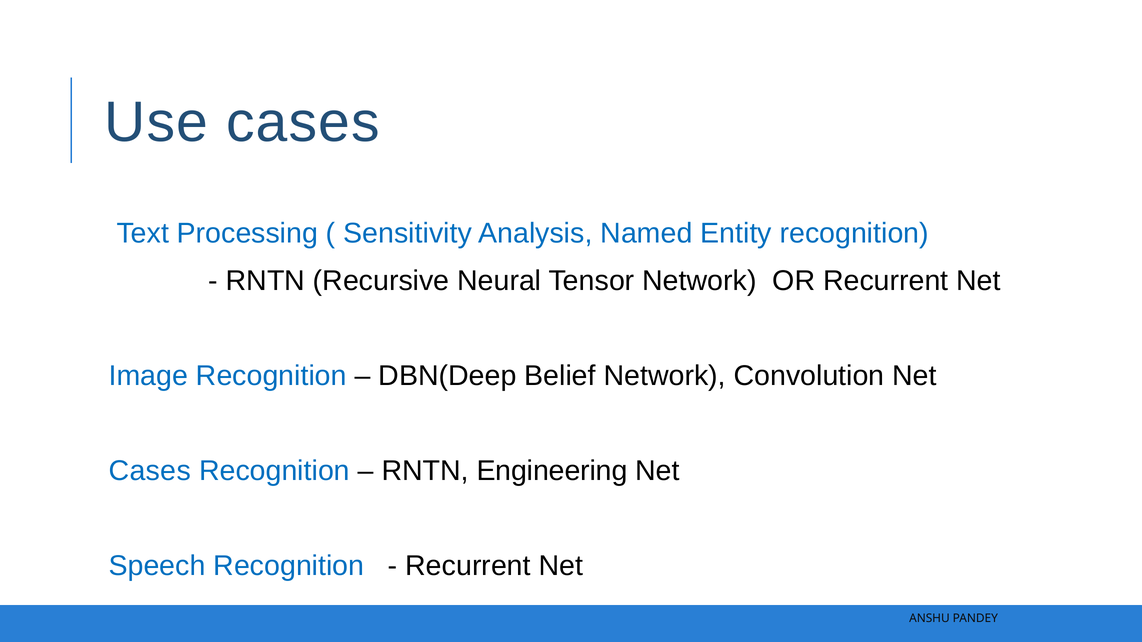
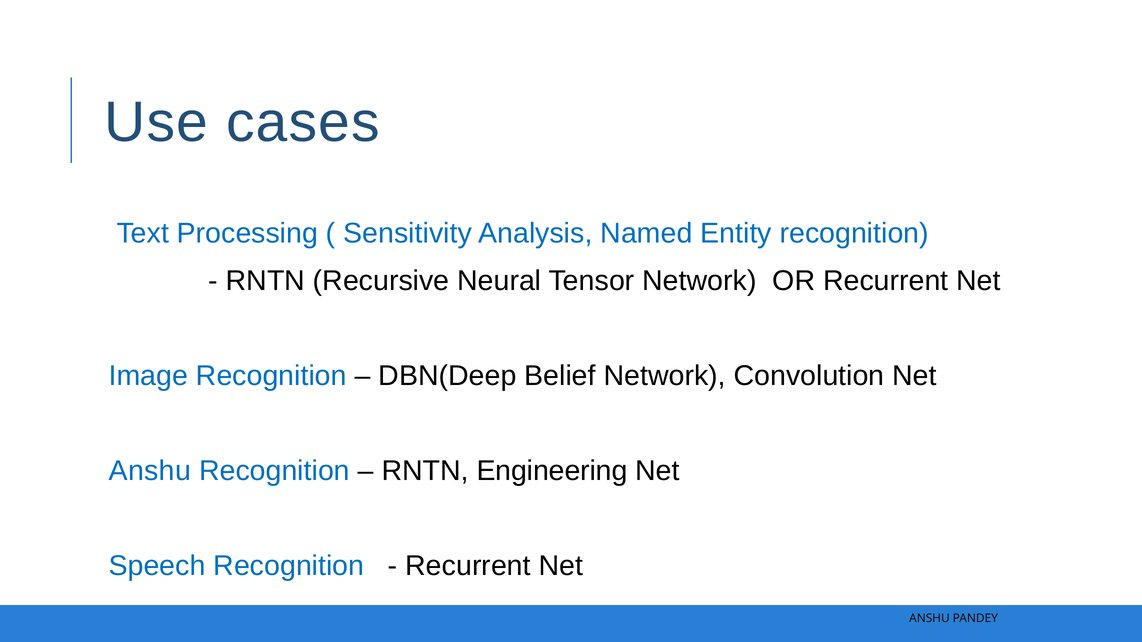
Cases at (150, 471): Cases -> Anshu
